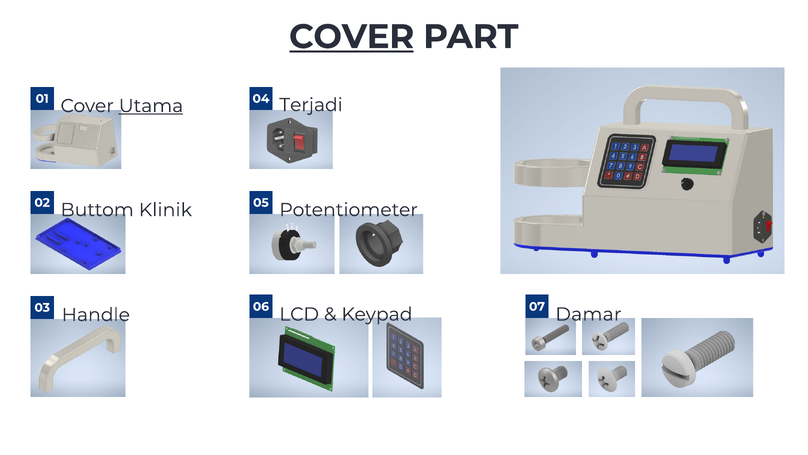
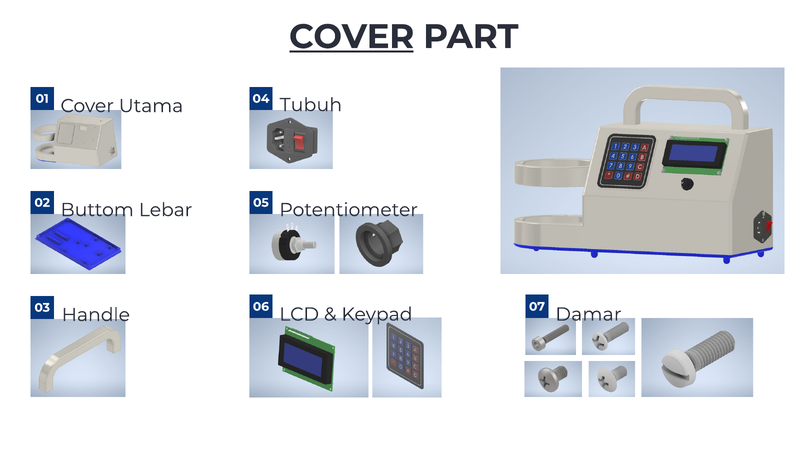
Terjadi: Terjadi -> Tubuh
Utama underline: present -> none
Klinik: Klinik -> Lebar
